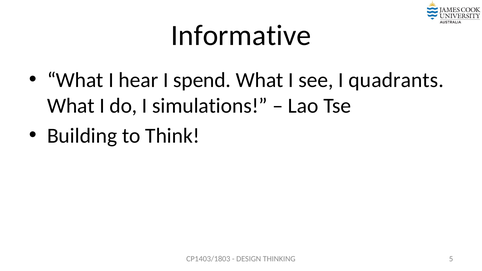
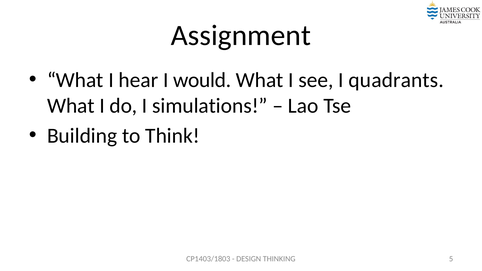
Informative: Informative -> Assignment
spend: spend -> would
